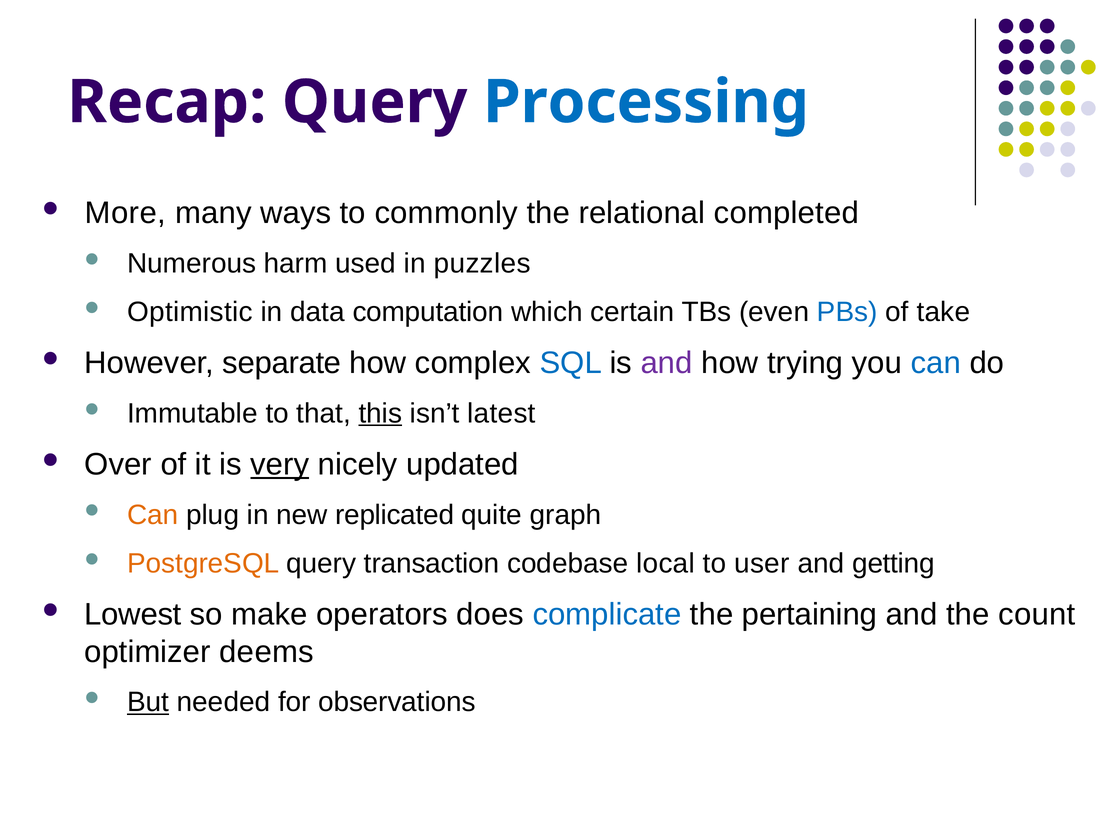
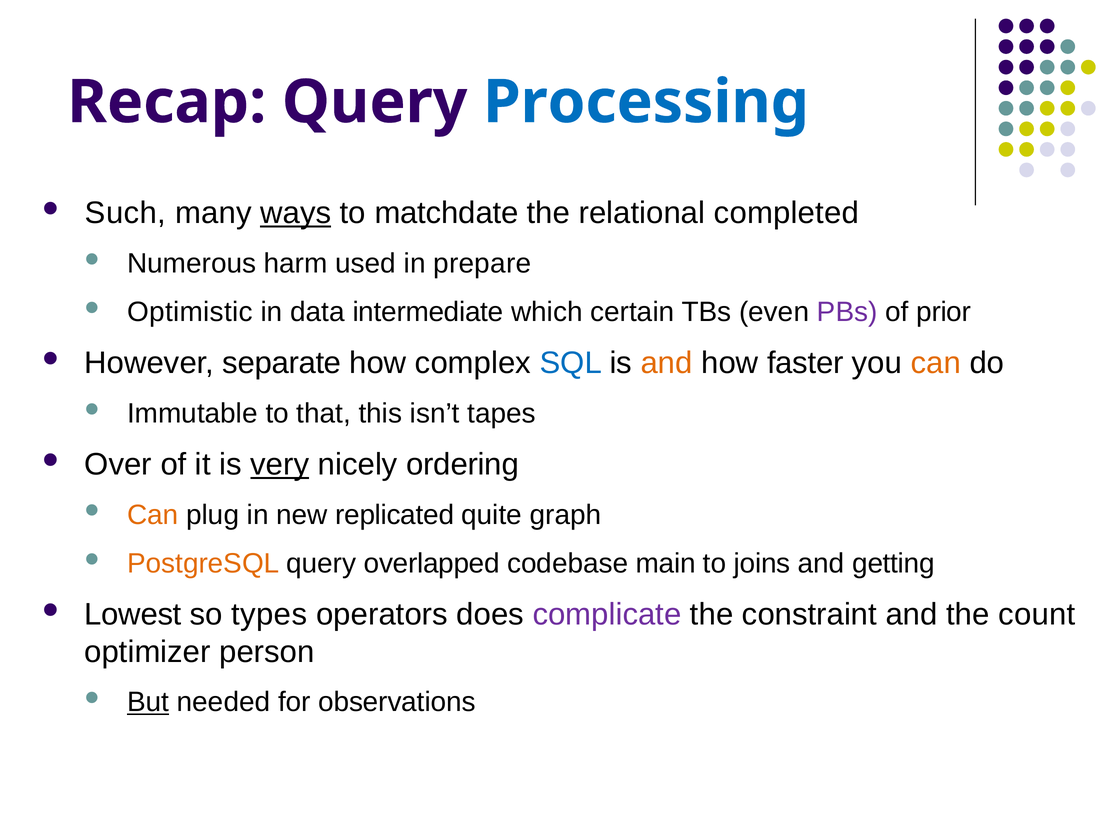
More: More -> Such
ways underline: none -> present
commonly: commonly -> matchdate
puzzles: puzzles -> prepare
computation: computation -> intermediate
PBs colour: blue -> purple
take: take -> prior
and at (667, 363) colour: purple -> orange
trying: trying -> faster
can at (936, 363) colour: blue -> orange
this underline: present -> none
latest: latest -> tapes
updated: updated -> ordering
transaction: transaction -> overlapped
local: local -> main
user: user -> joins
make: make -> types
complicate colour: blue -> purple
pertaining: pertaining -> constraint
deems: deems -> person
